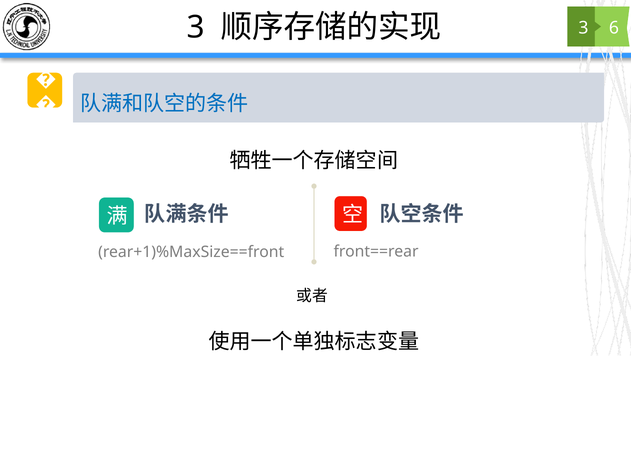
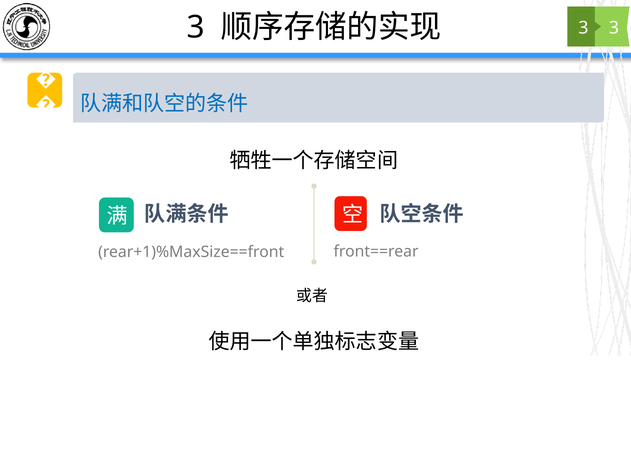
6 at (614, 28): 6 -> 3
